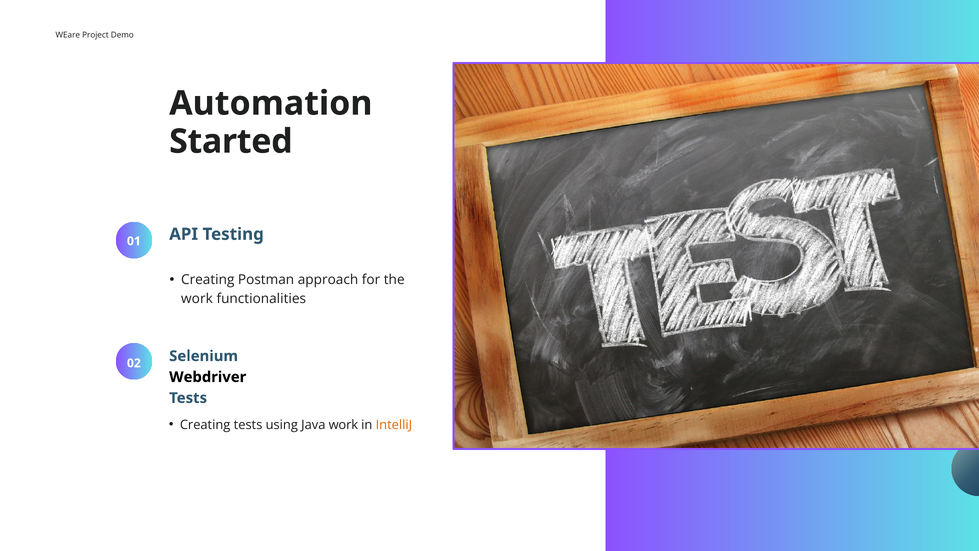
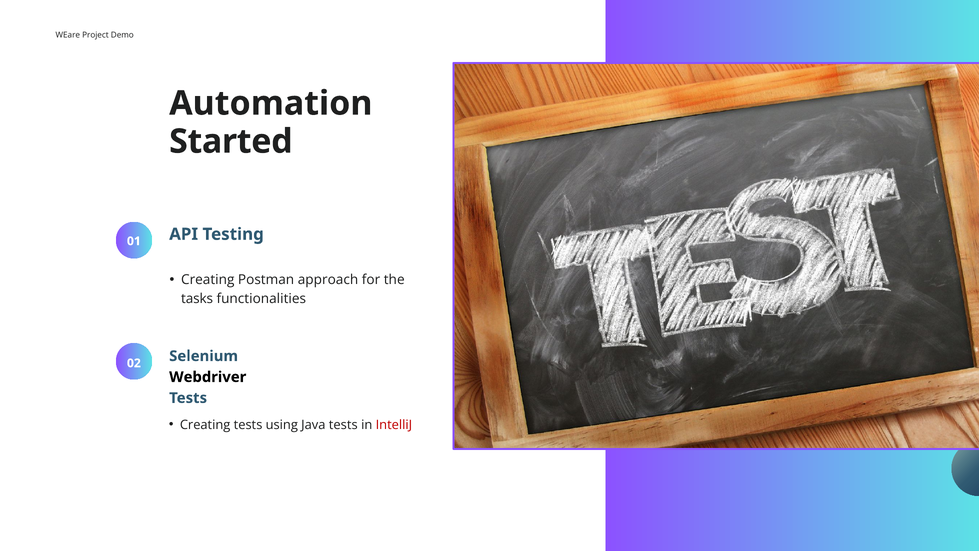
work at (197, 299): work -> tasks
Java work: work -> tests
IntelliJ colour: orange -> red
